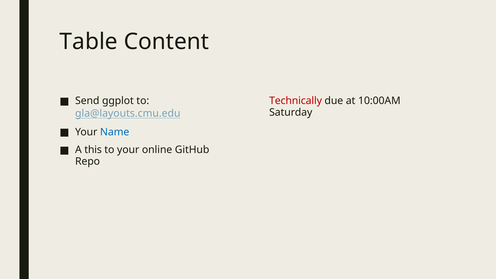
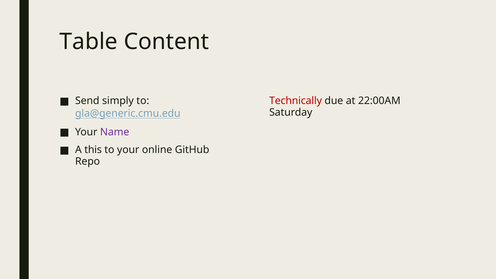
ggplot: ggplot -> simply
10:00AM: 10:00AM -> 22:00AM
gla@layouts.cmu.edu: gla@layouts.cmu.edu -> gla@generic.cmu.edu
Name colour: blue -> purple
